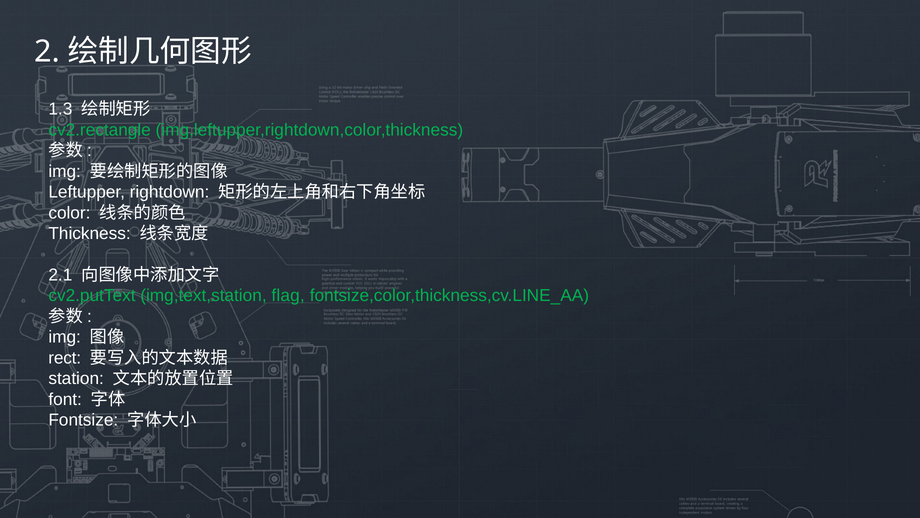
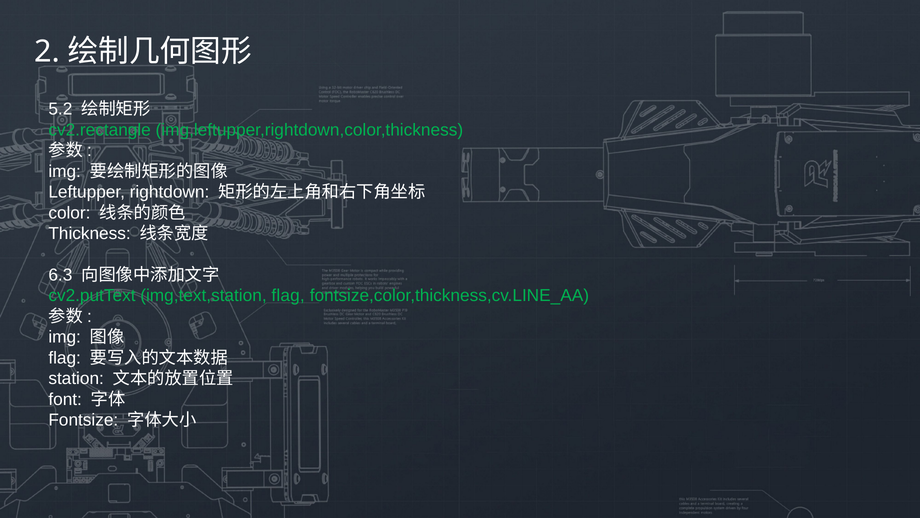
1.3: 1.3 -> 5.2
2.1: 2.1 -> 6.3
rect at (65, 358): rect -> flag
